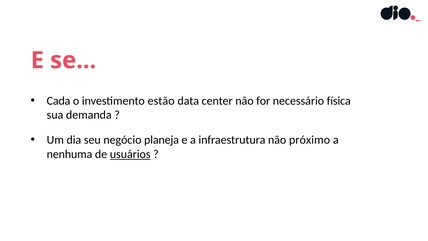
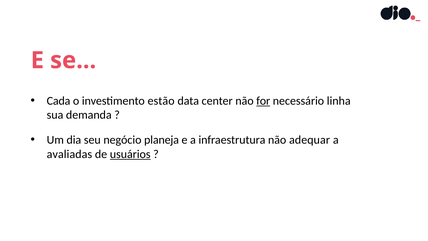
for underline: none -> present
física: física -> linha
próximo: próximo -> adequar
nenhuma: nenhuma -> avaliadas
